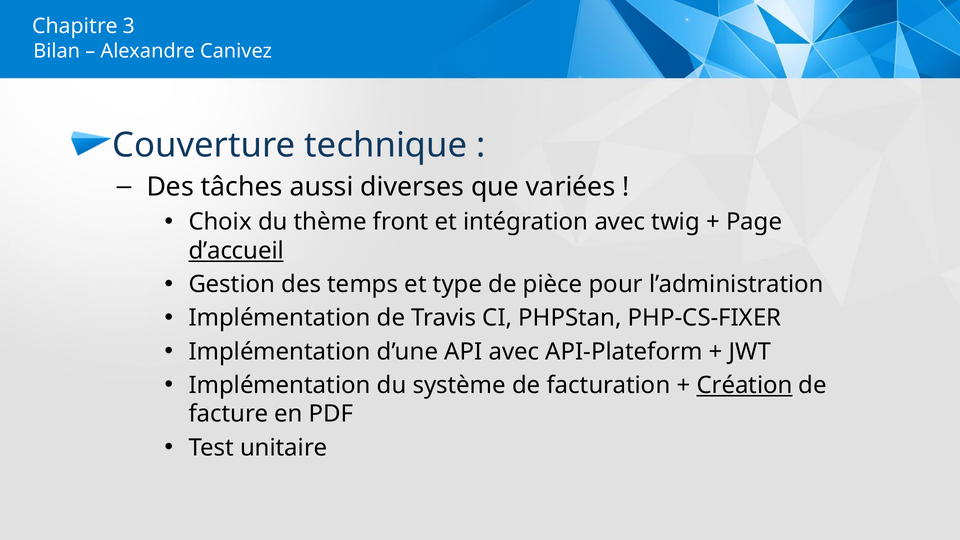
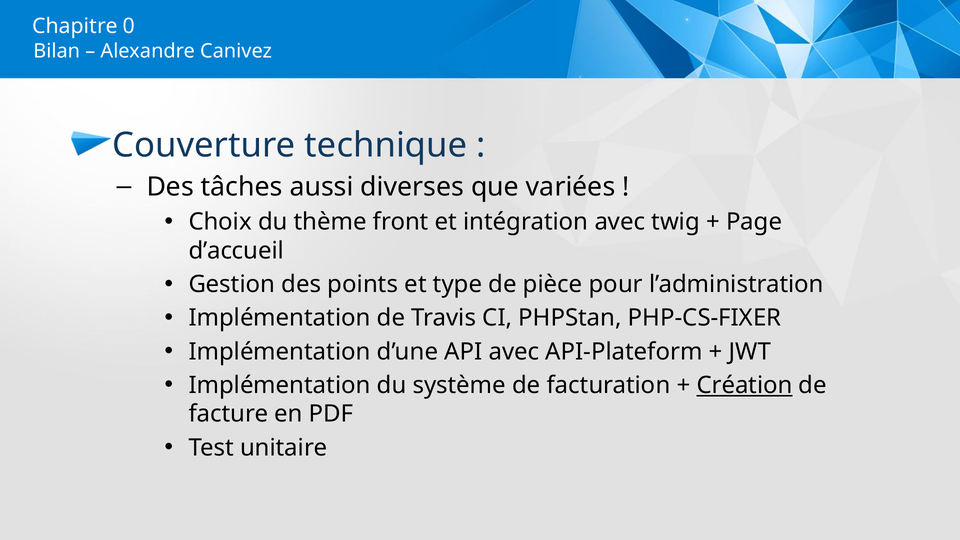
3: 3 -> 0
d’accueil underline: present -> none
temps: temps -> points
